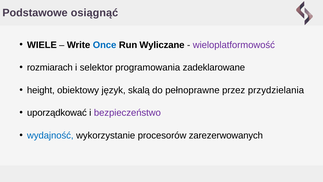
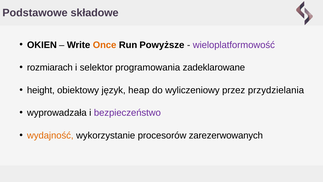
osiągnąć: osiągnąć -> składowe
WIELE: WIELE -> OKIEN
Once colour: blue -> orange
Wyliczane: Wyliczane -> Powyższe
skalą: skalą -> heap
pełnoprawne: pełnoprawne -> wyliczeniowy
uporządkować: uporządkować -> wyprowadzała
wydajność colour: blue -> orange
